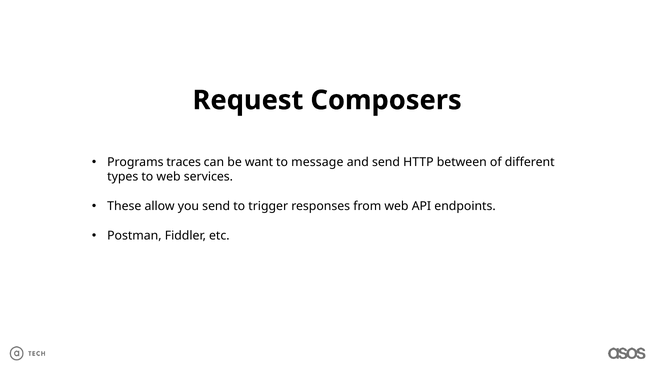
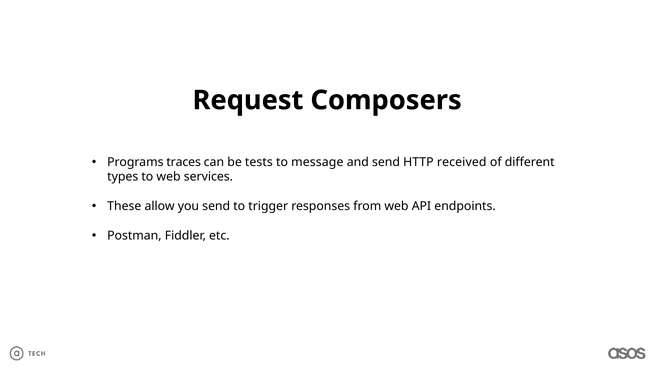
want: want -> tests
between: between -> received
